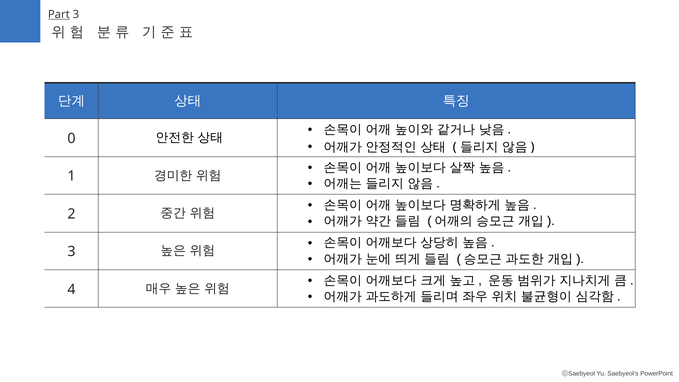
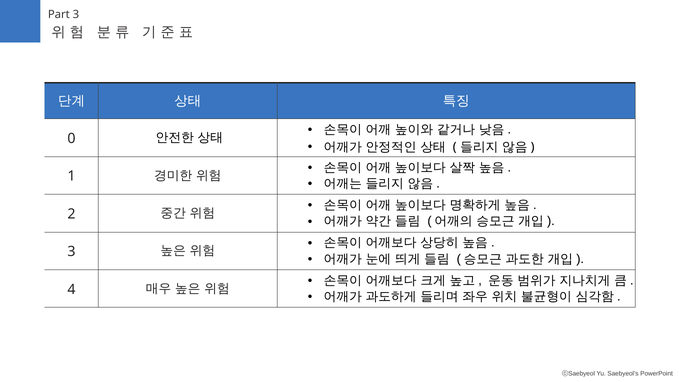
Part underline: present -> none
